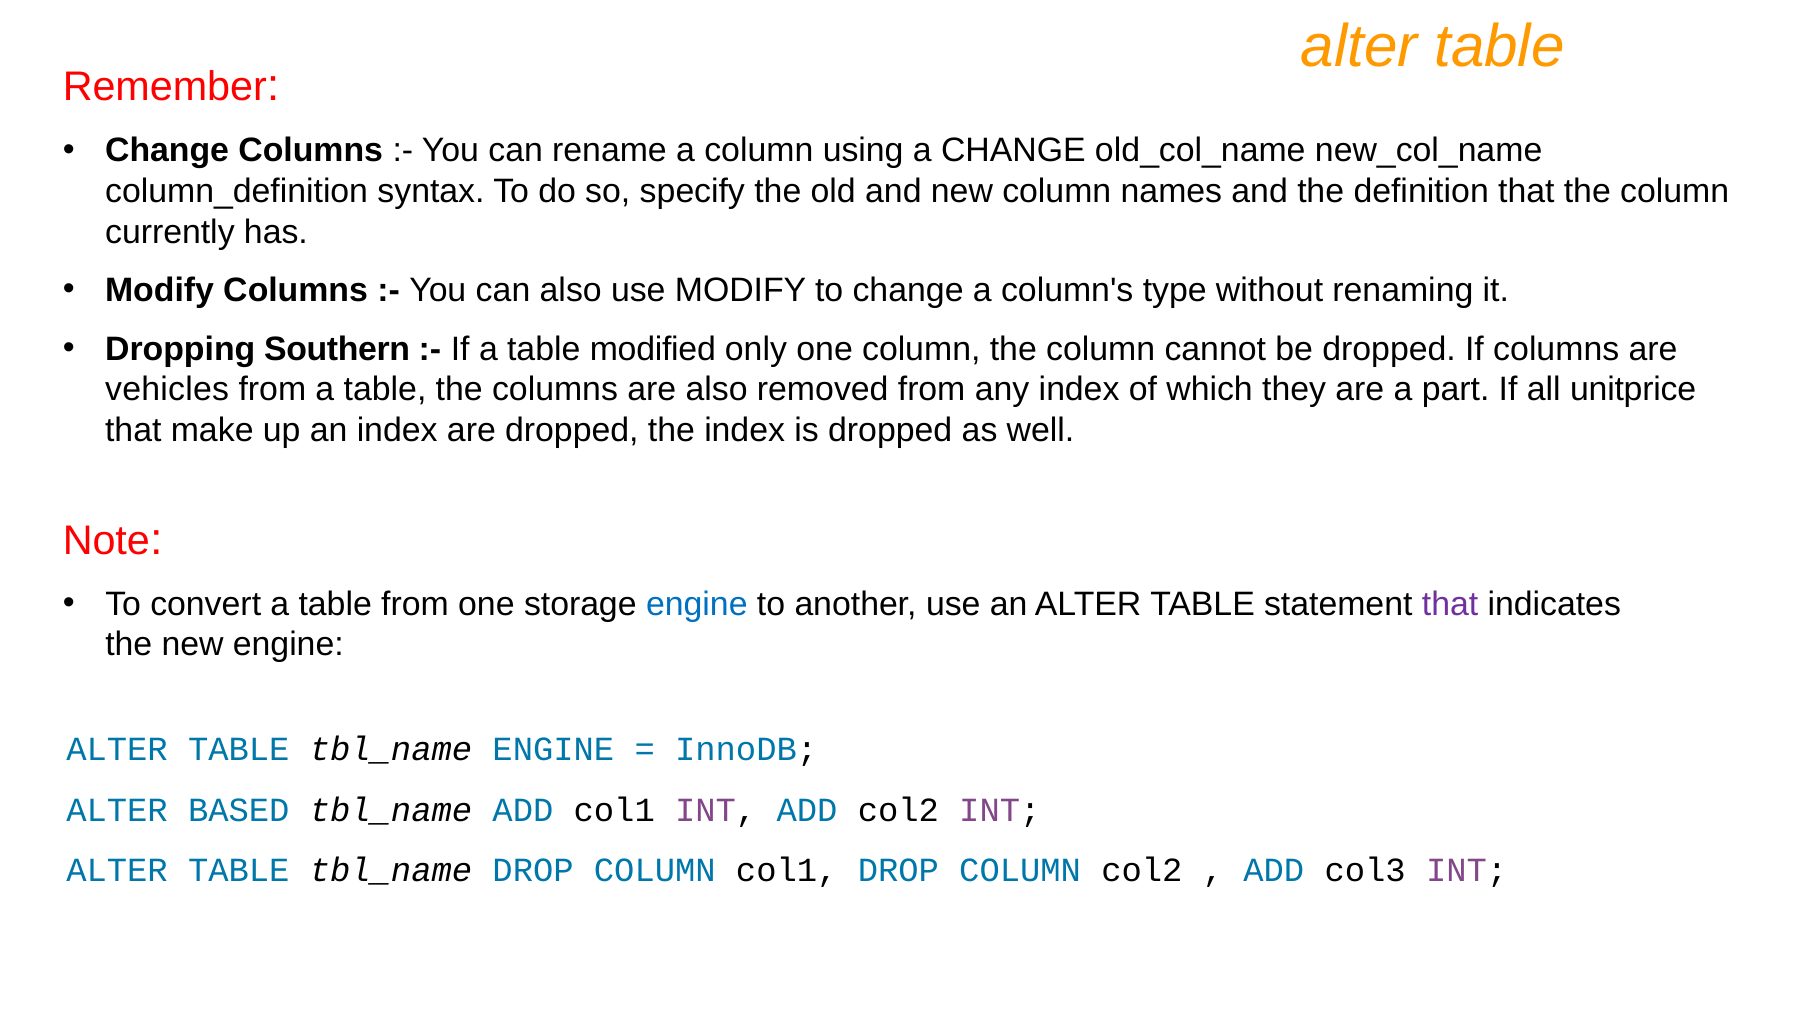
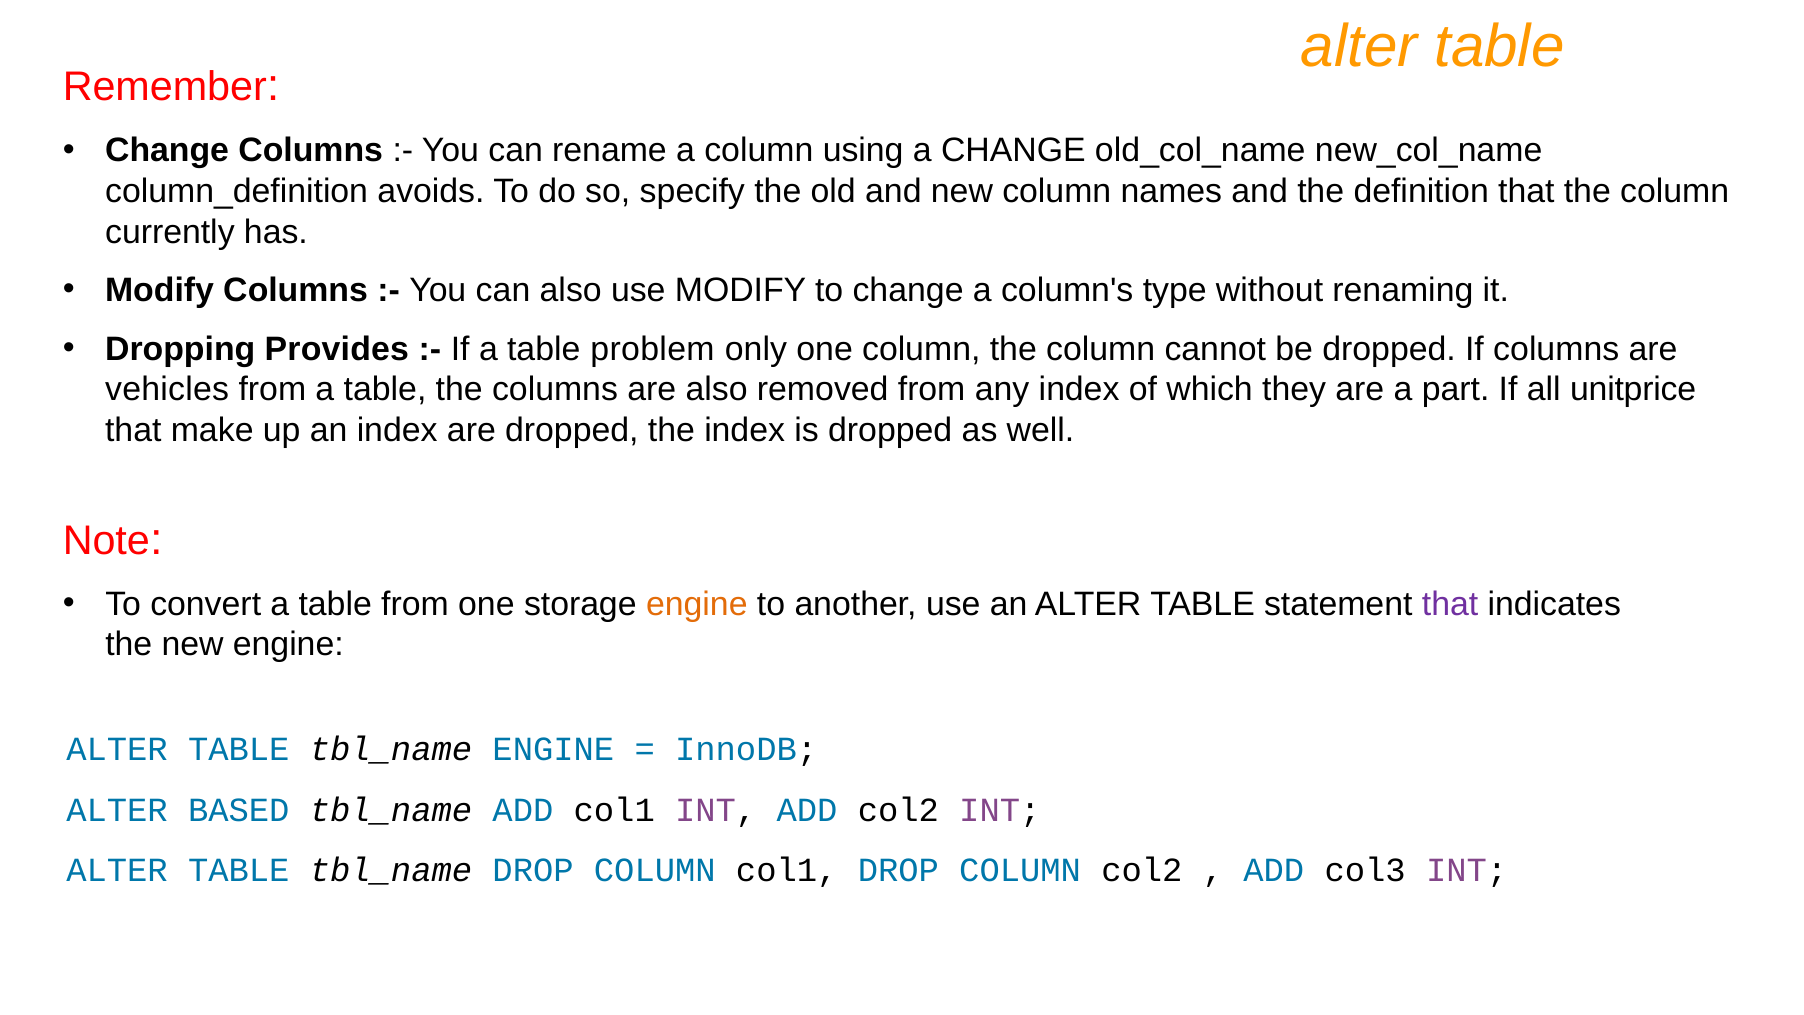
syntax: syntax -> avoids
Southern: Southern -> Provides
modified: modified -> problem
engine at (697, 604) colour: blue -> orange
